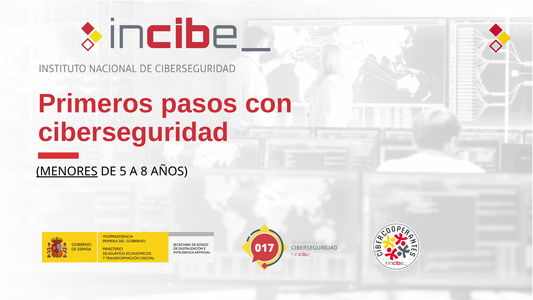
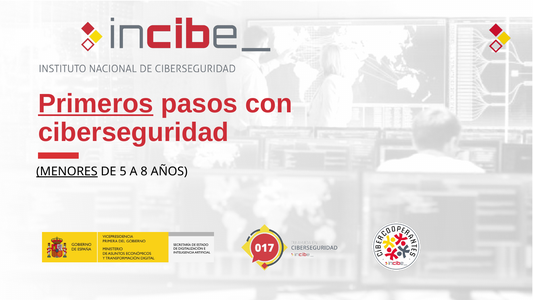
Primeros underline: none -> present
